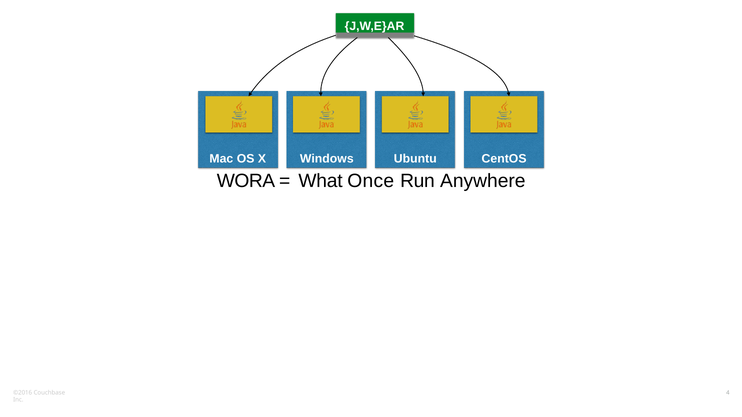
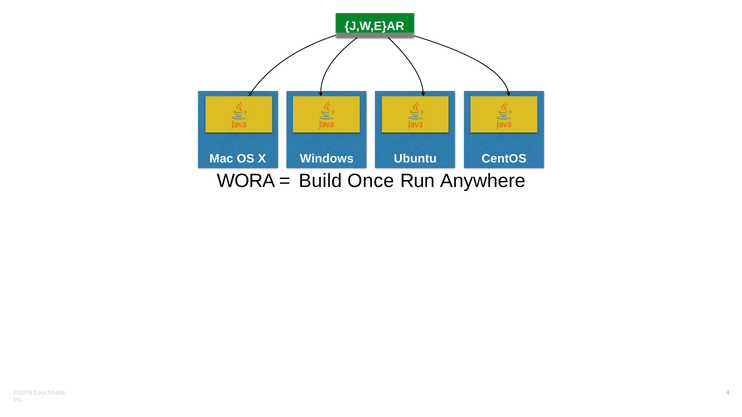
What: What -> Build
